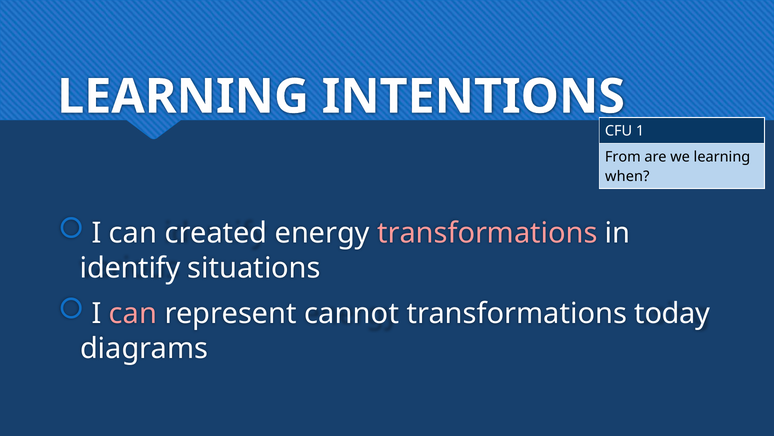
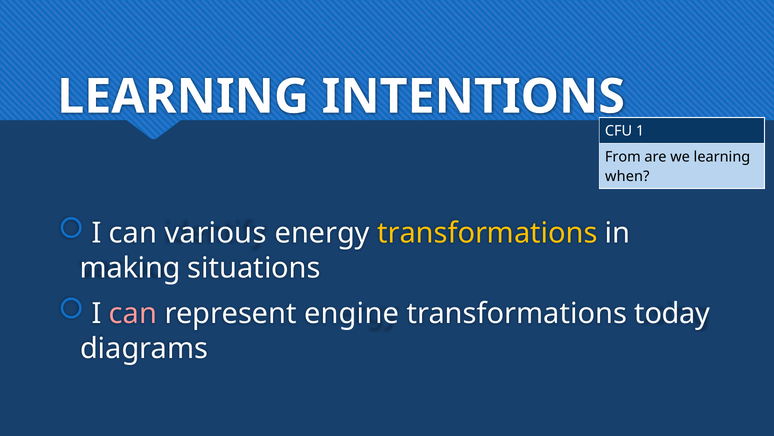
created: created -> various
transformations at (487, 233) colour: pink -> yellow
identify: identify -> making
cannot: cannot -> engine
